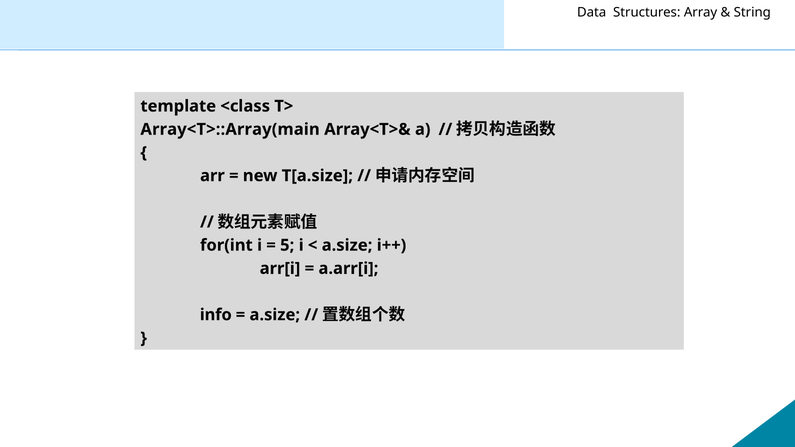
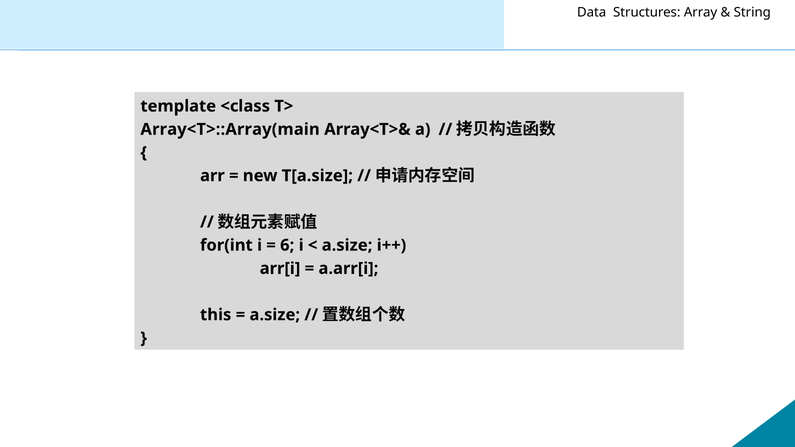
5: 5 -> 6
info: info -> this
